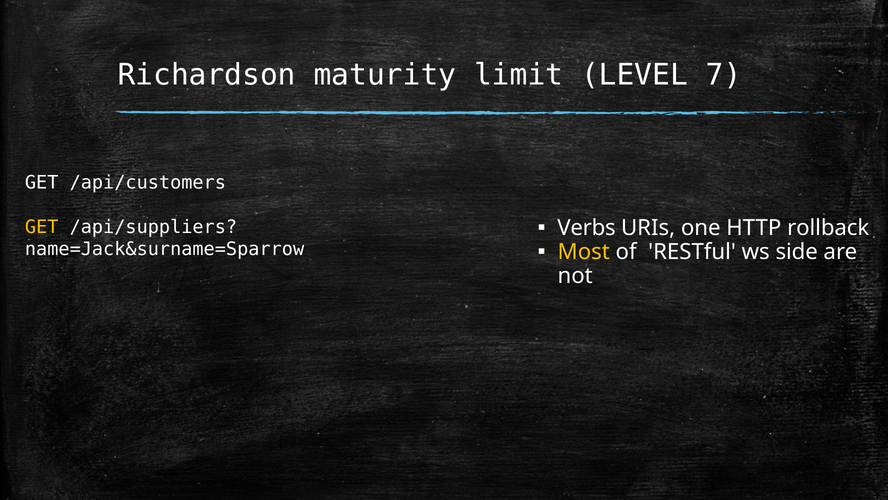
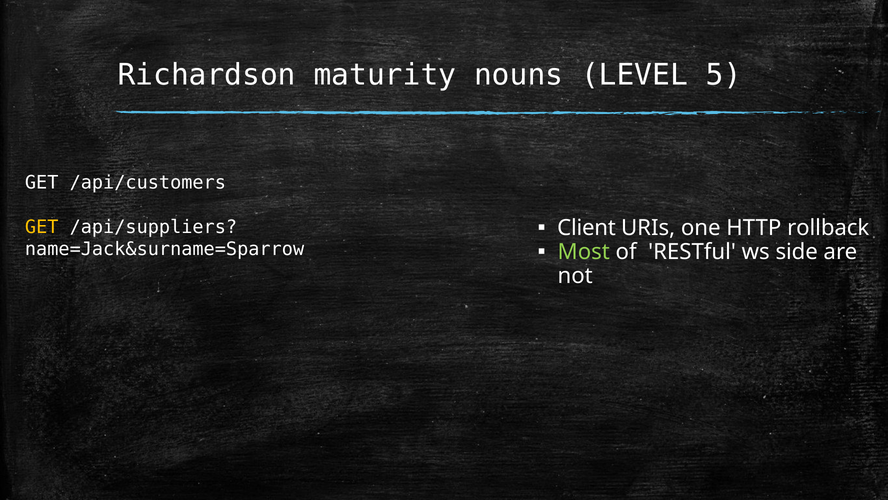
limit: limit -> nouns
7: 7 -> 5
Verbs: Verbs -> Client
Most colour: yellow -> light green
